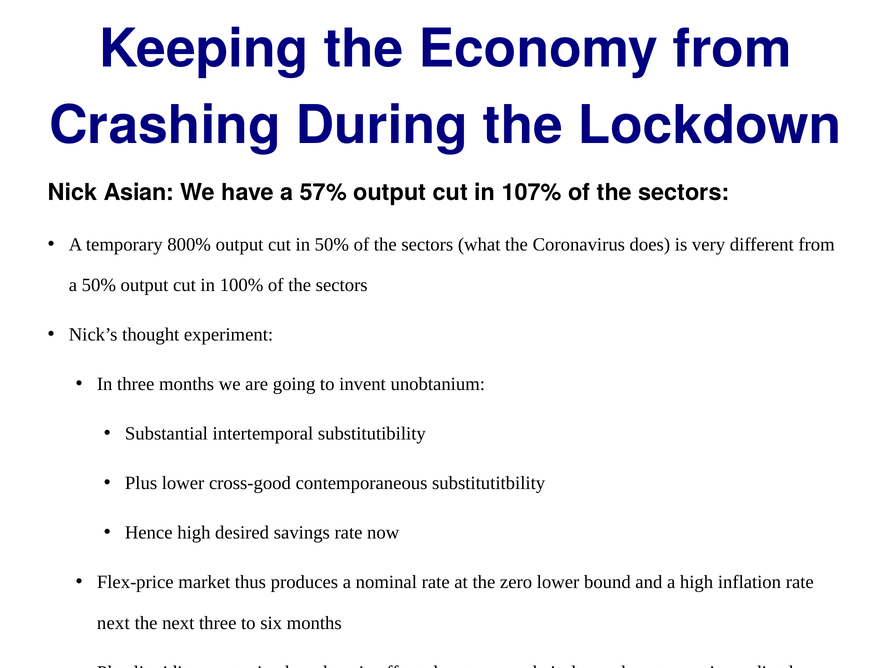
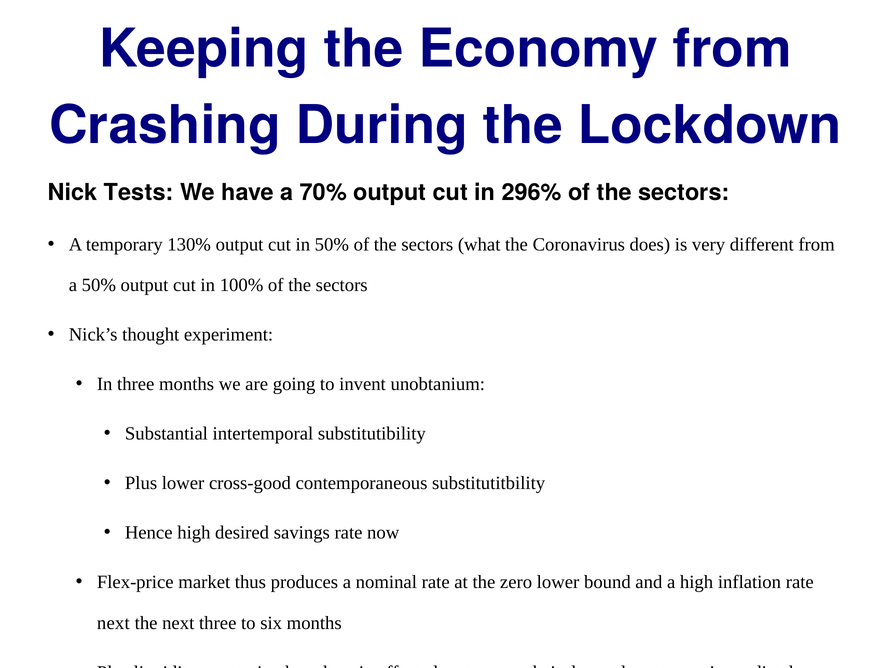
Asian: Asian -> Tests
57%: 57% -> 70%
107%: 107% -> 296%
800%: 800% -> 130%
